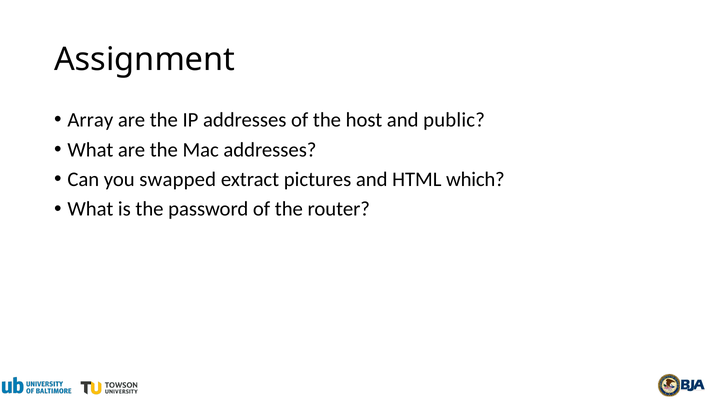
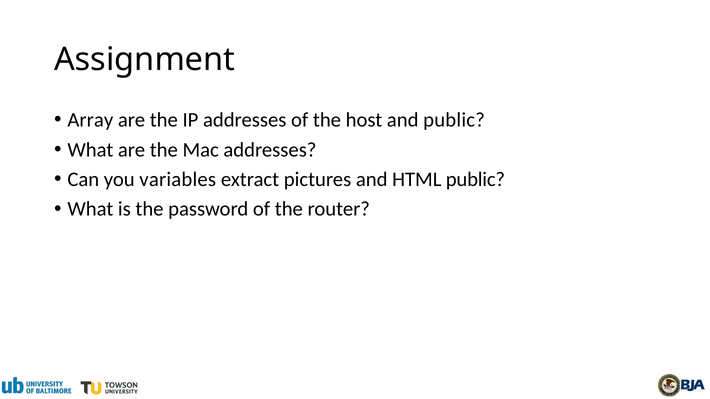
swapped: swapped -> variables
HTML which: which -> public
